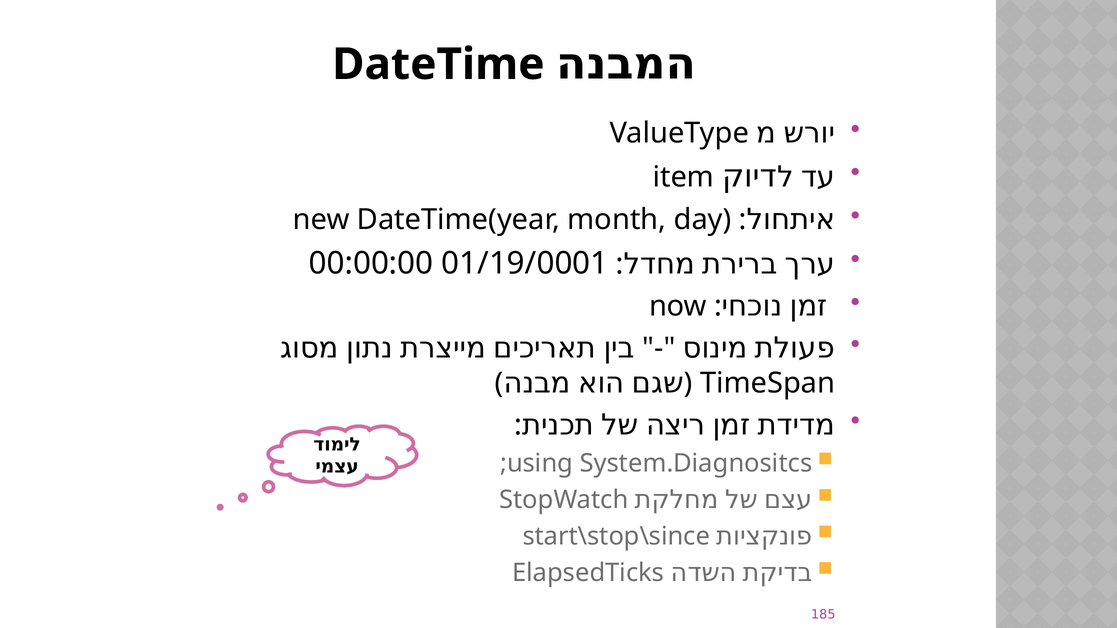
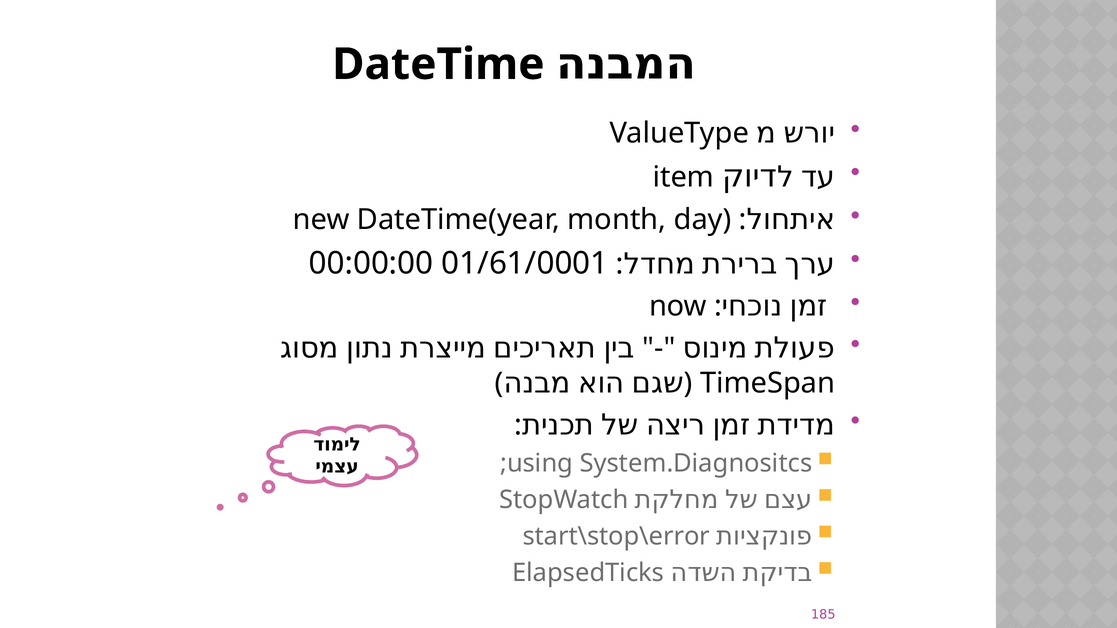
01/19/0001: 01/19/0001 -> 01/61/0001
start\stop\since: start\stop\since -> start\stop\error
